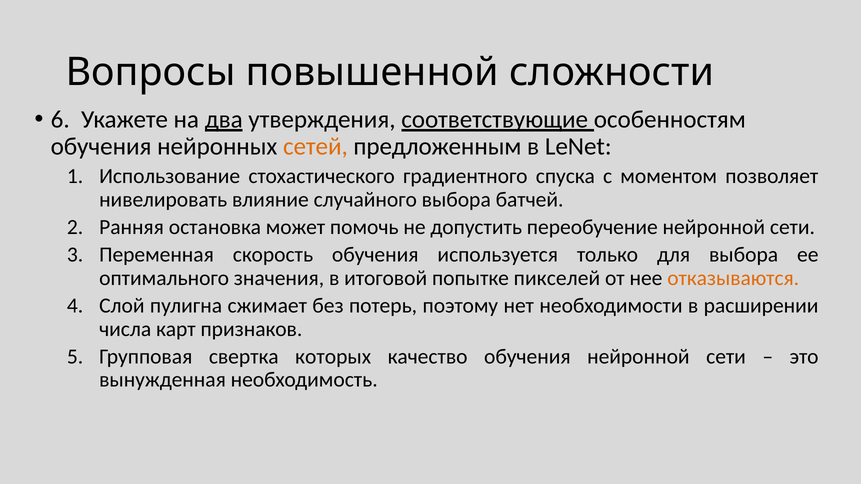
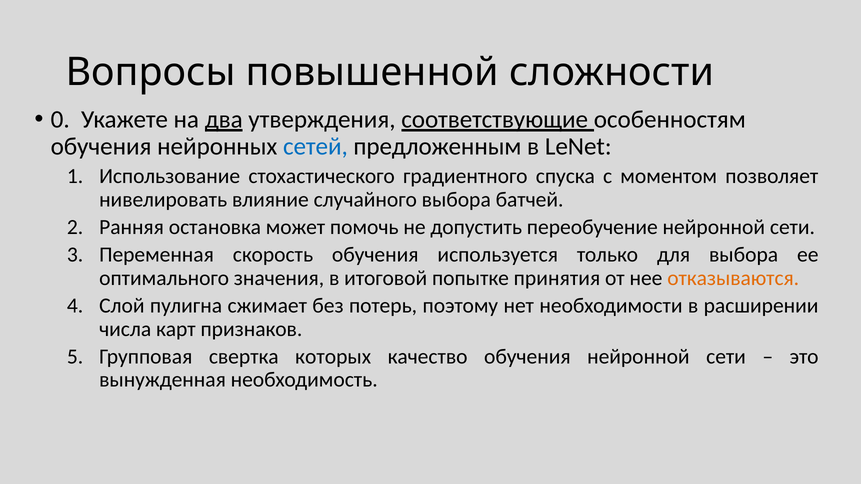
6: 6 -> 0
сетей colour: orange -> blue
пикселей: пикселей -> принятия
